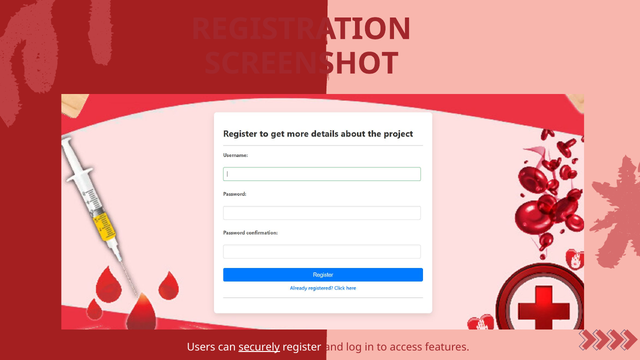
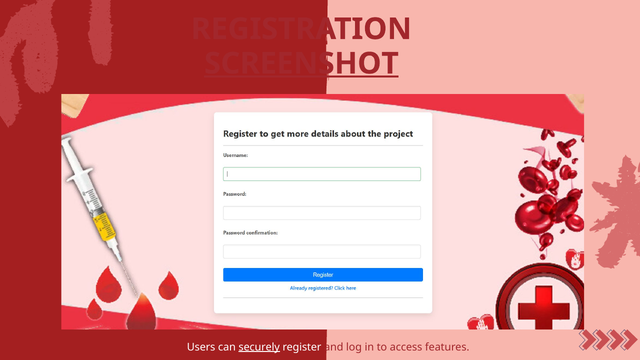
SCREENSHOT underline: none -> present
